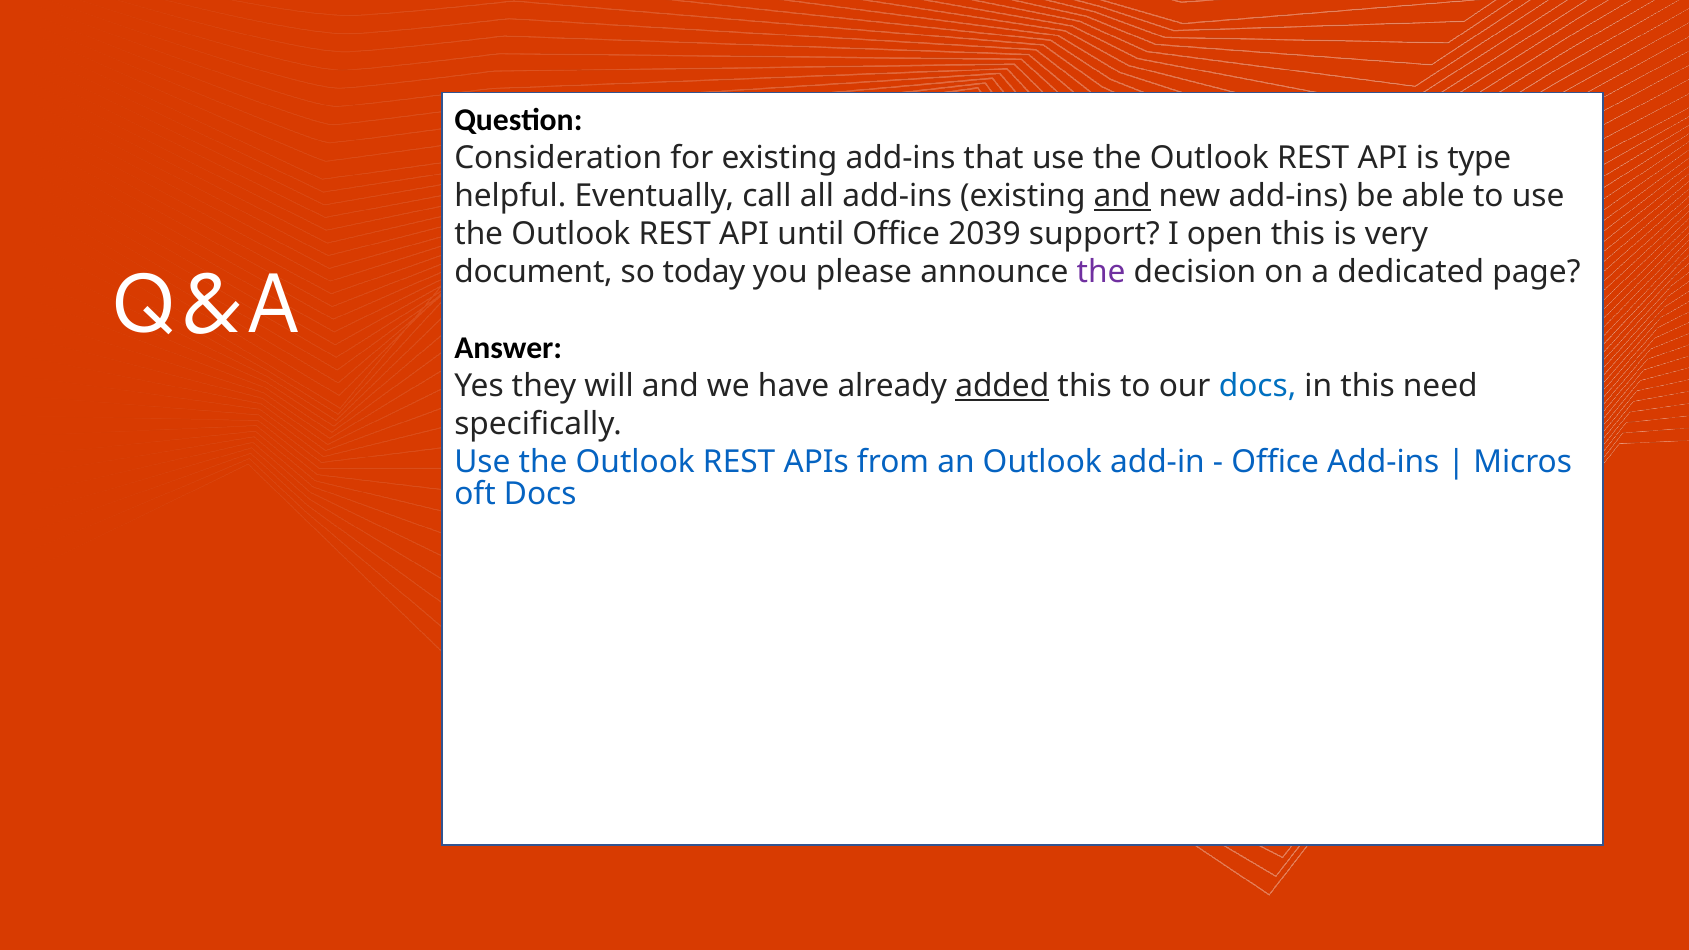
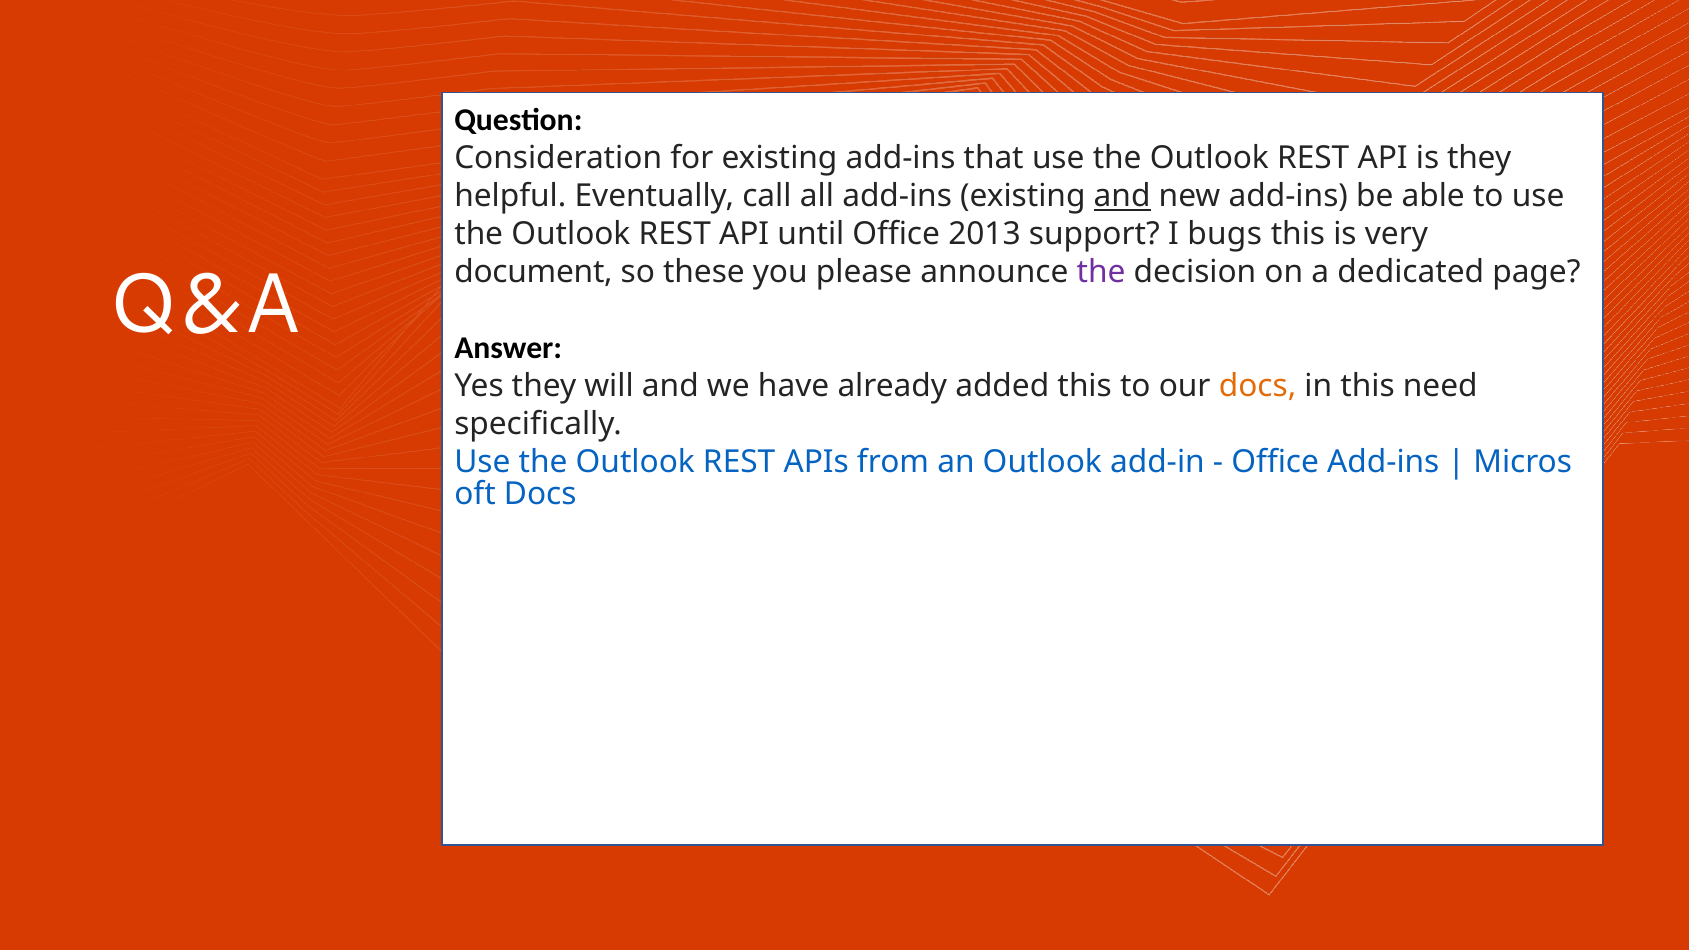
is type: type -> they
2039: 2039 -> 2013
open: open -> bugs
today: today -> these
added underline: present -> none
docs at (1258, 386) colour: blue -> orange
